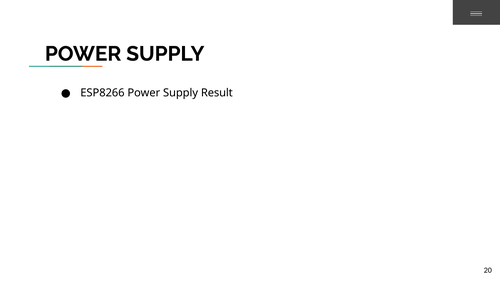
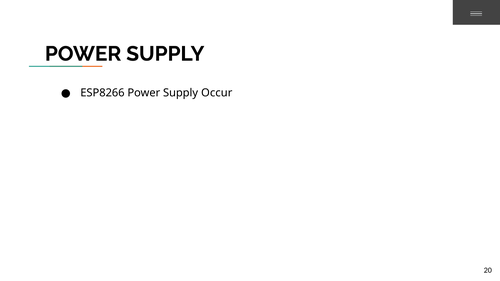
Result: Result -> Occur
